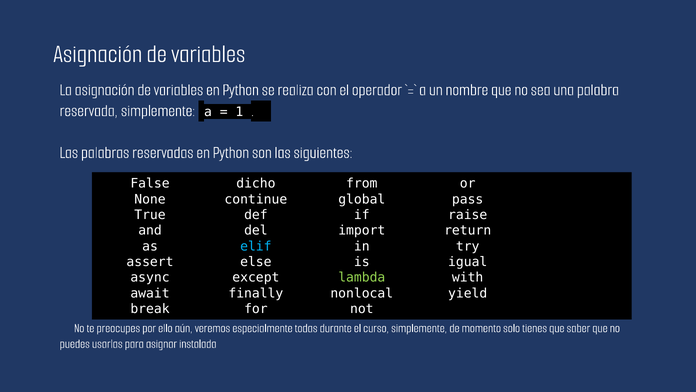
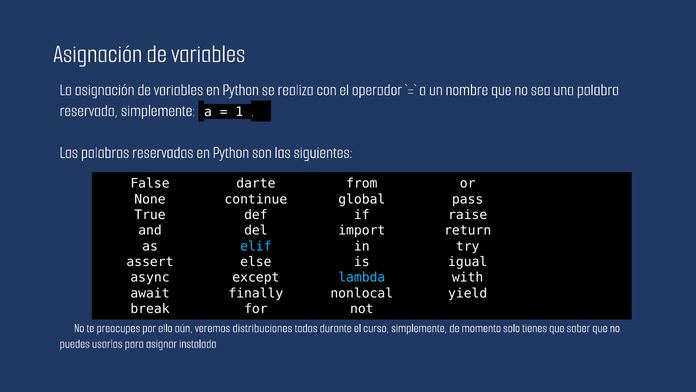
dicho: dicho -> darte
lambda colour: light green -> light blue
especialmente: especialmente -> distribuciones
